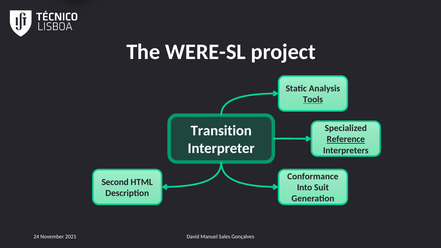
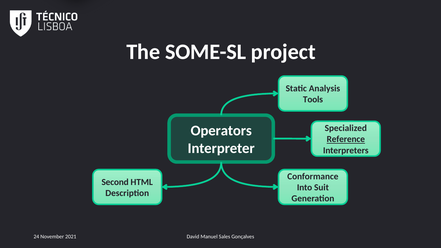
WERE-SL: WERE-SL -> SOME-SL
Tools underline: present -> none
Transition: Transition -> Operators
